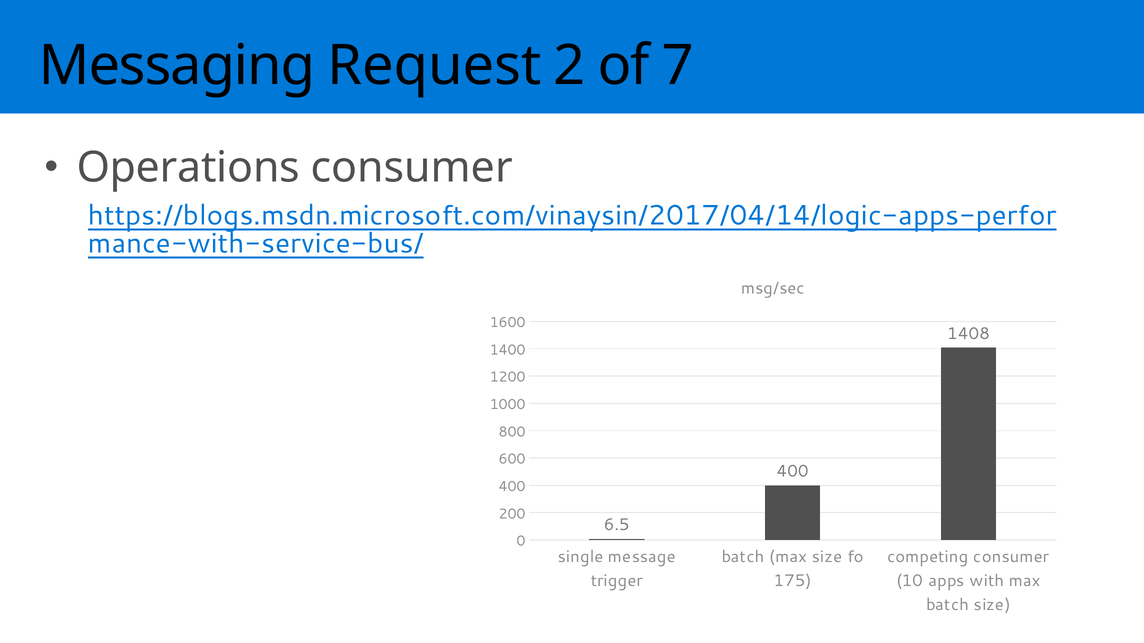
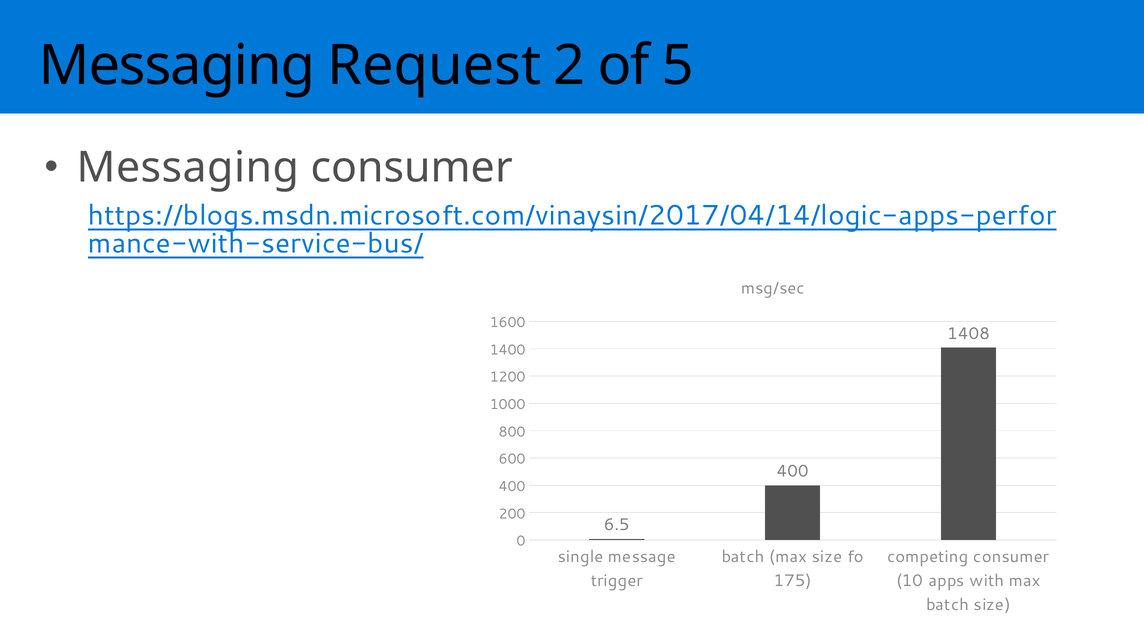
7: 7 -> 5
Operations at (188, 168): Operations -> Messaging
